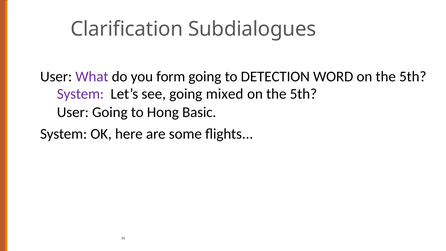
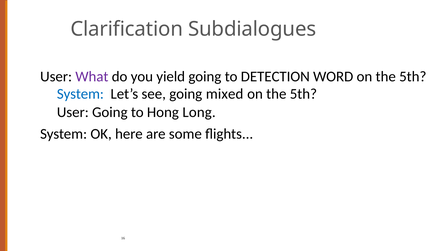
form: form -> yield
System at (80, 94) colour: purple -> blue
Basic: Basic -> Long
